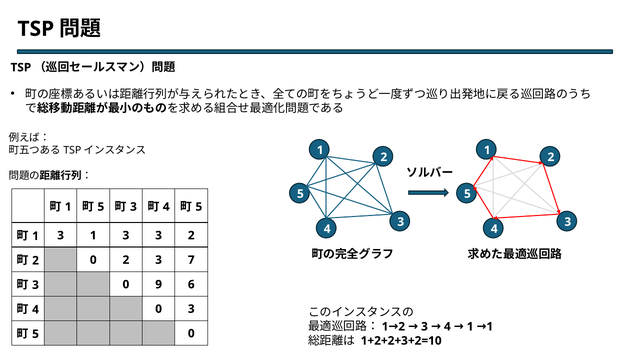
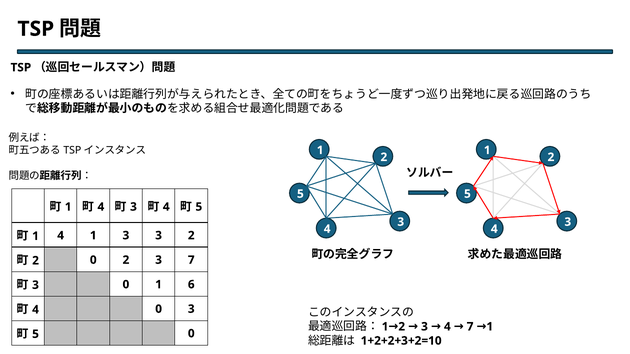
5 at (101, 207): 5 -> 4
3 at (61, 236): 3 -> 4
3 0 9: 9 -> 1
4 1: 1 -> 7
